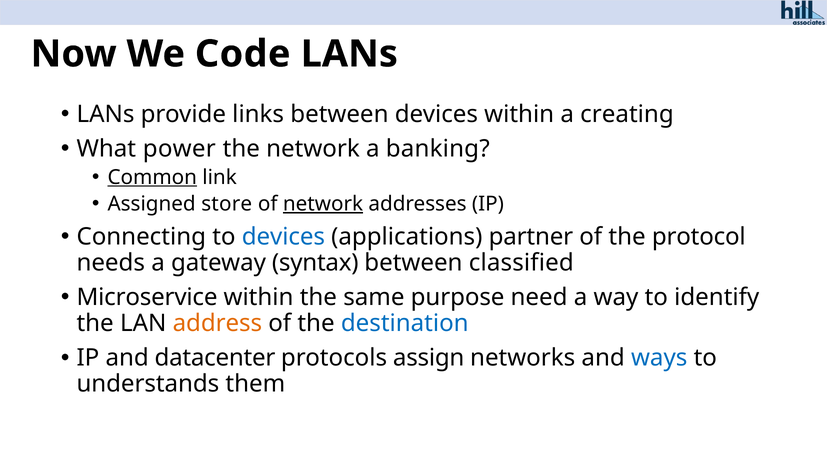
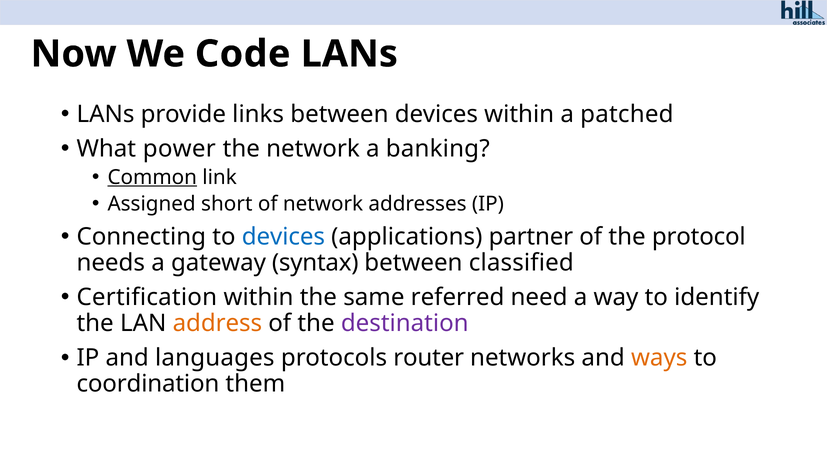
creating: creating -> patched
store: store -> short
network at (323, 204) underline: present -> none
Microservice: Microservice -> Certification
purpose: purpose -> referred
destination colour: blue -> purple
datacenter: datacenter -> languages
assign: assign -> router
ways colour: blue -> orange
understands: understands -> coordination
